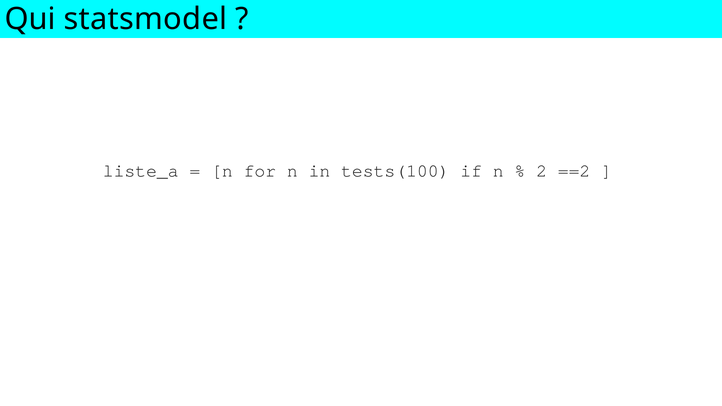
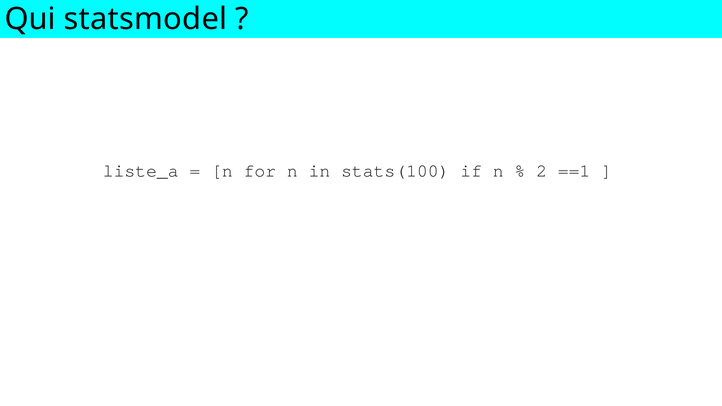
tests(100: tests(100 -> stats(100
==2: ==2 -> ==1
